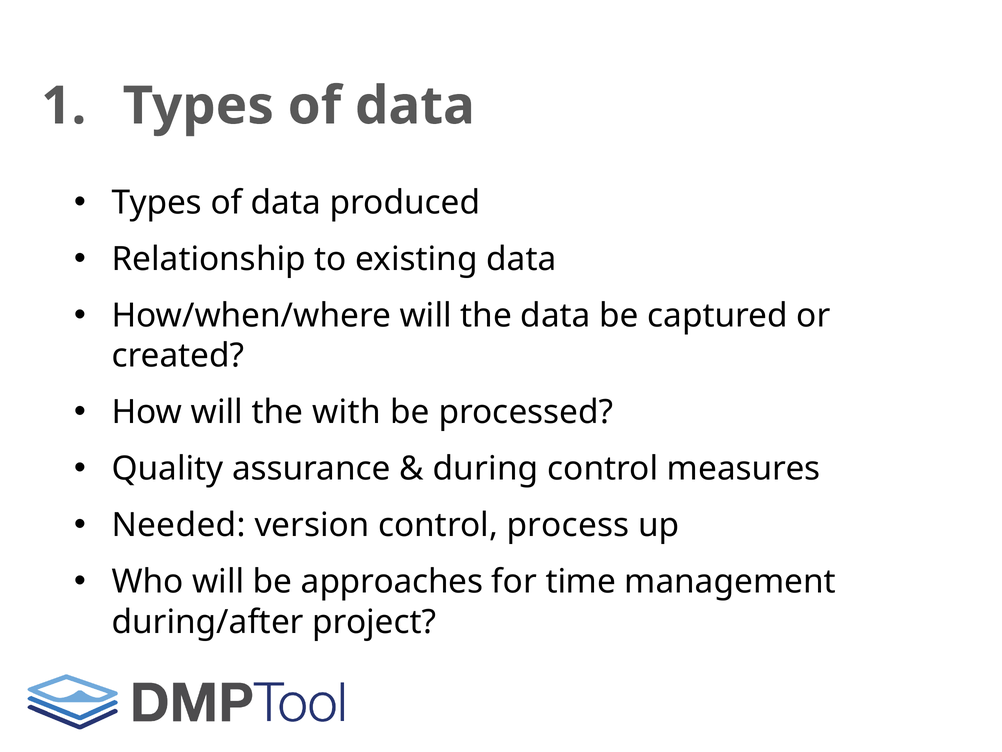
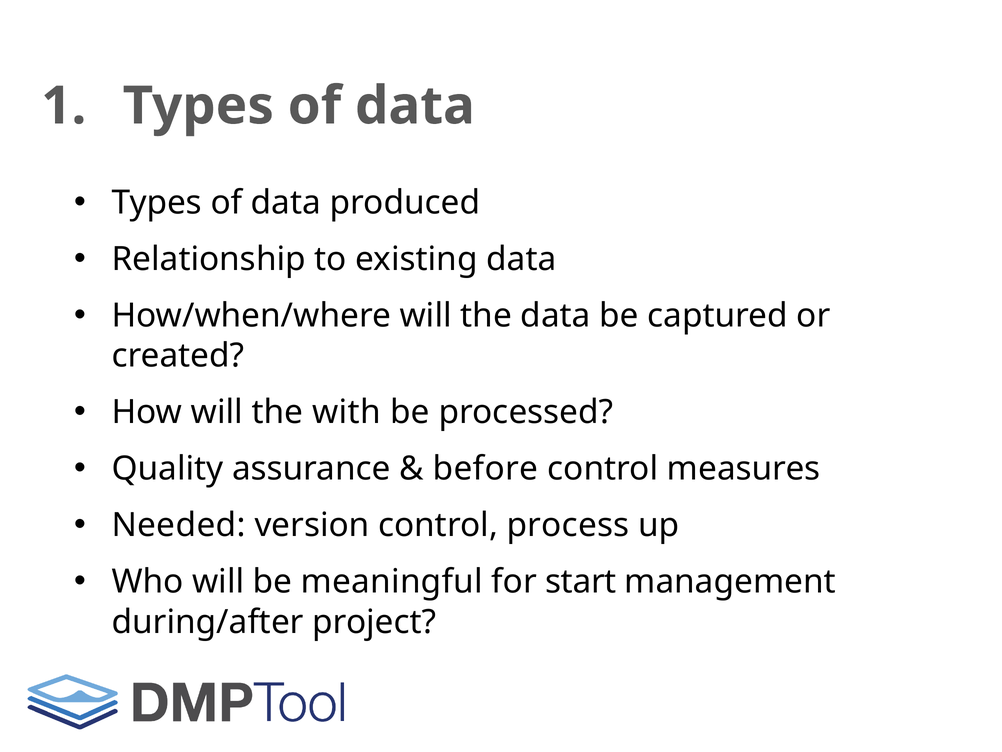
during: during -> before
approaches: approaches -> meaningful
time: time -> start
